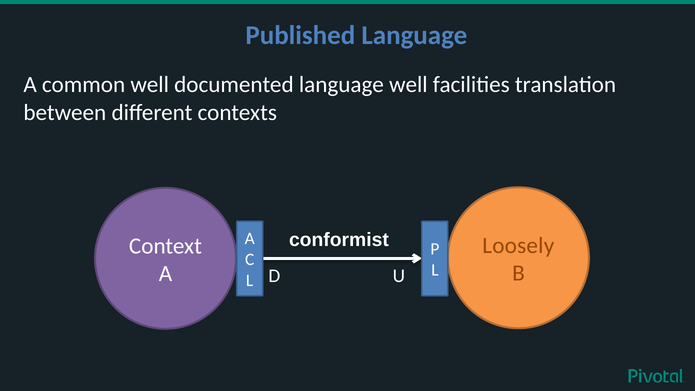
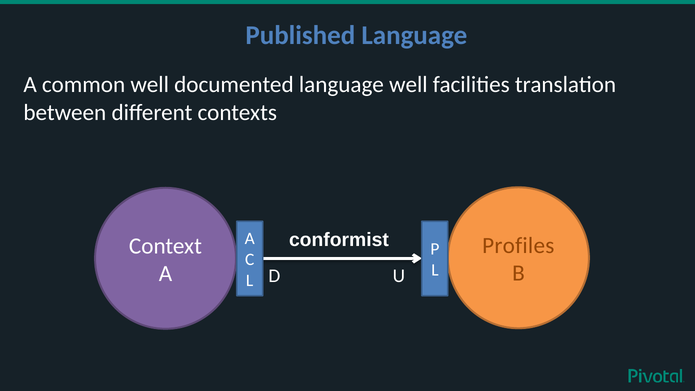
Loosely: Loosely -> Profiles
